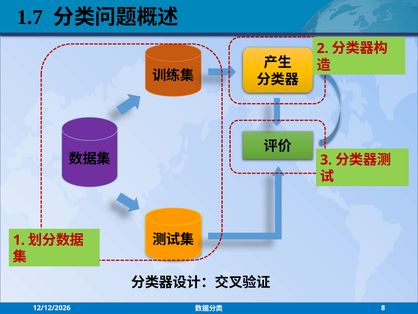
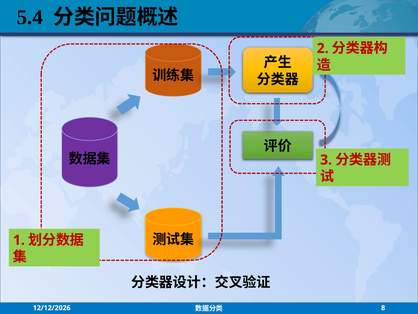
1.7: 1.7 -> 5.4
